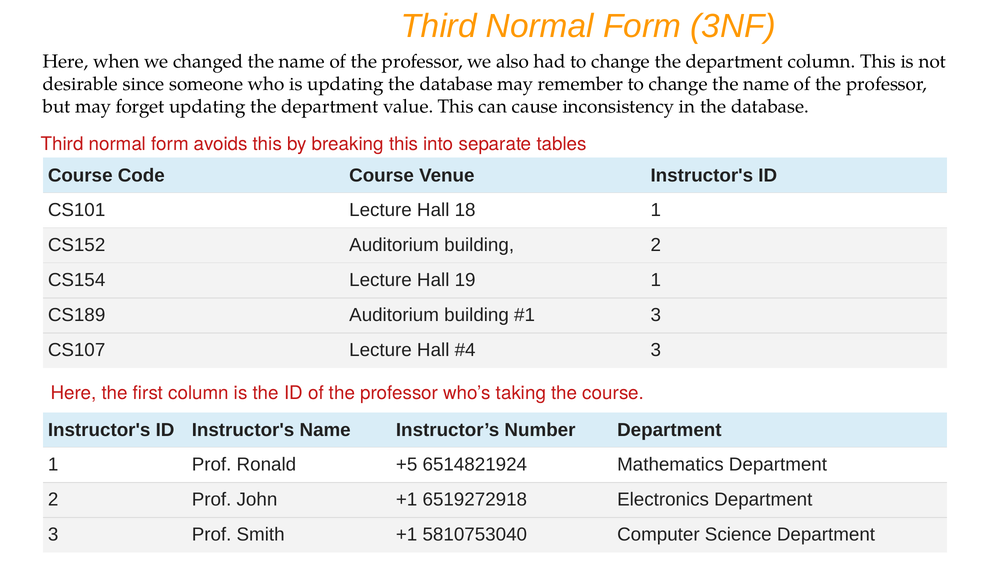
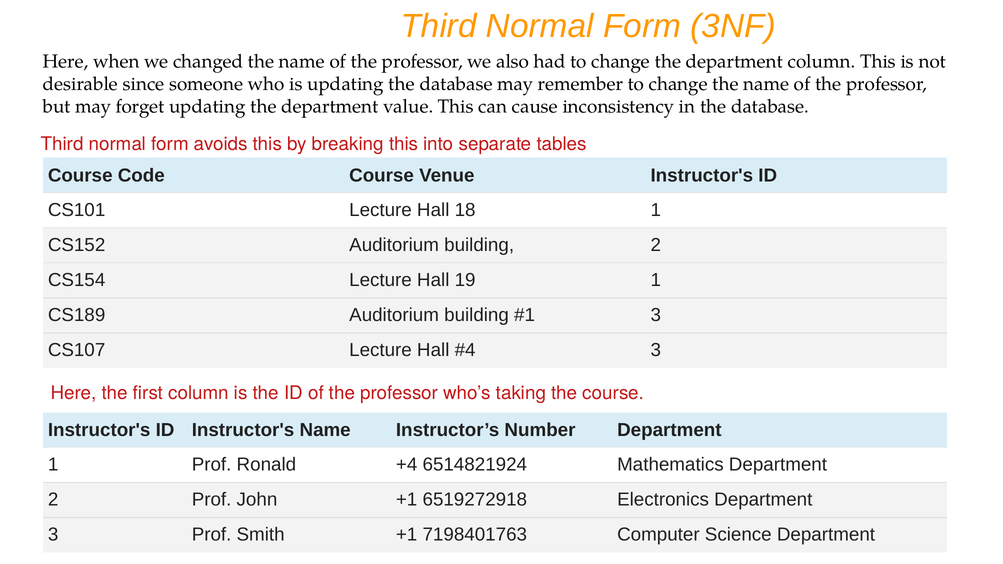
+5: +5 -> +4
5810753040: 5810753040 -> 7198401763
